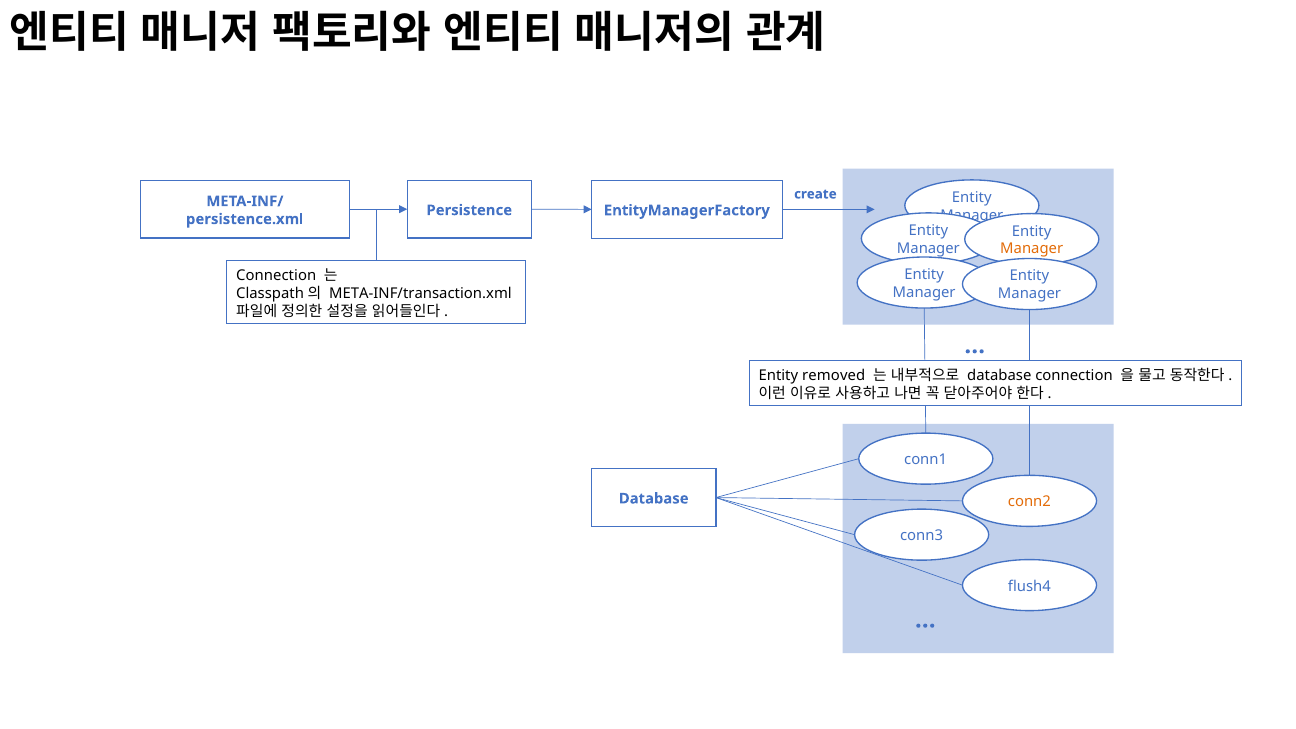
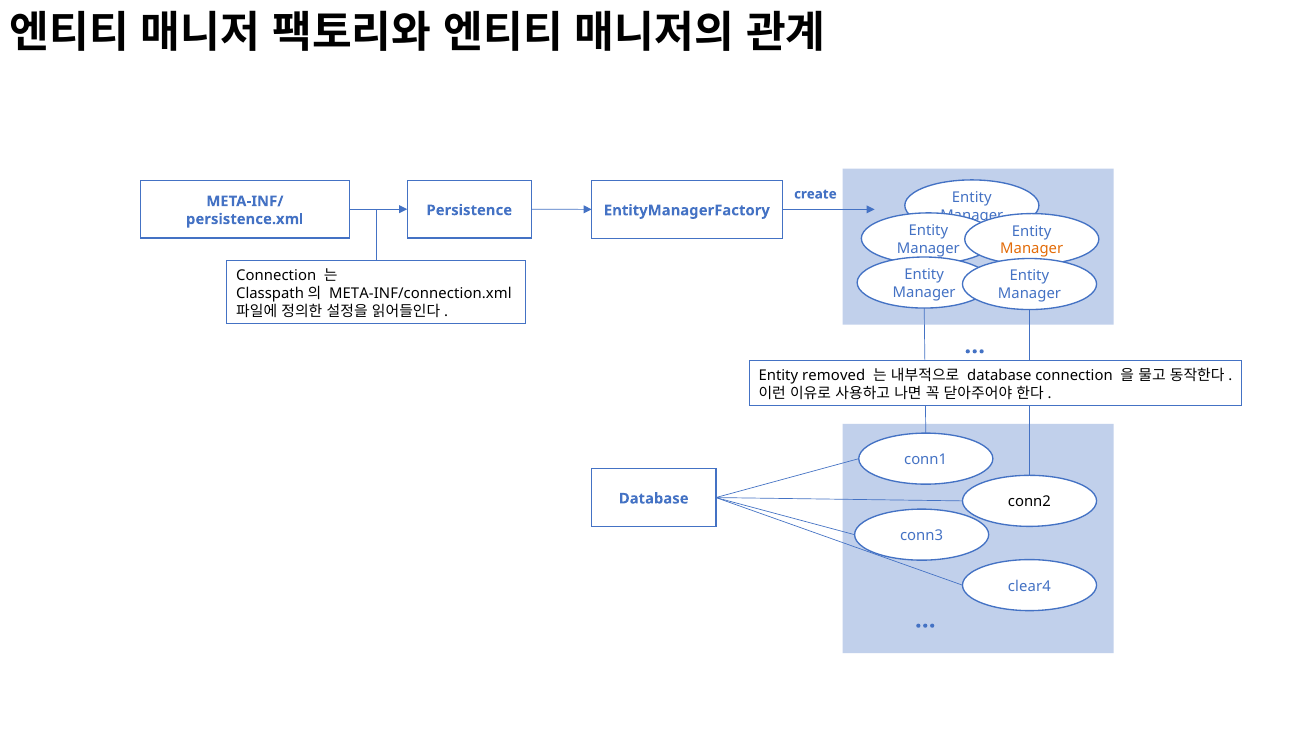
META-INF/transaction.xml: META-INF/transaction.xml -> META-INF/connection.xml
conn2 colour: orange -> black
flush4: flush4 -> clear4
